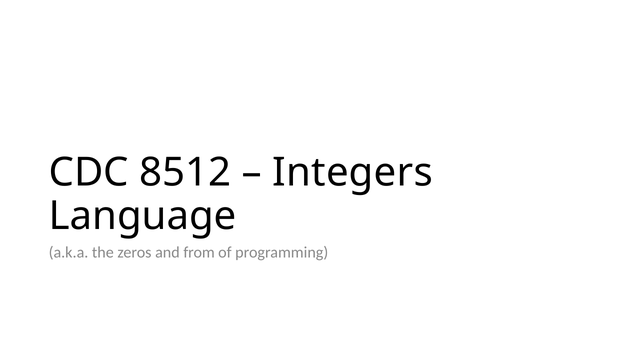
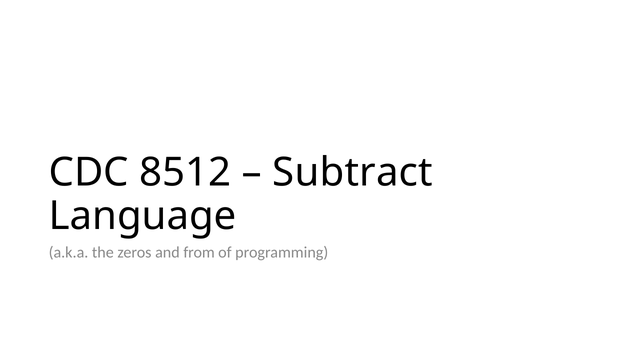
Integers: Integers -> Subtract
